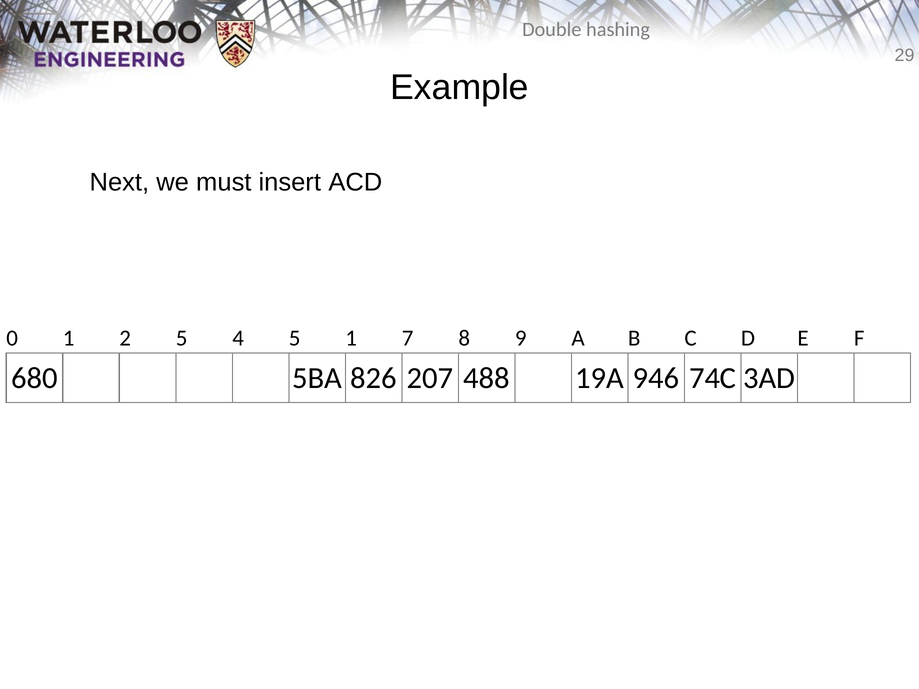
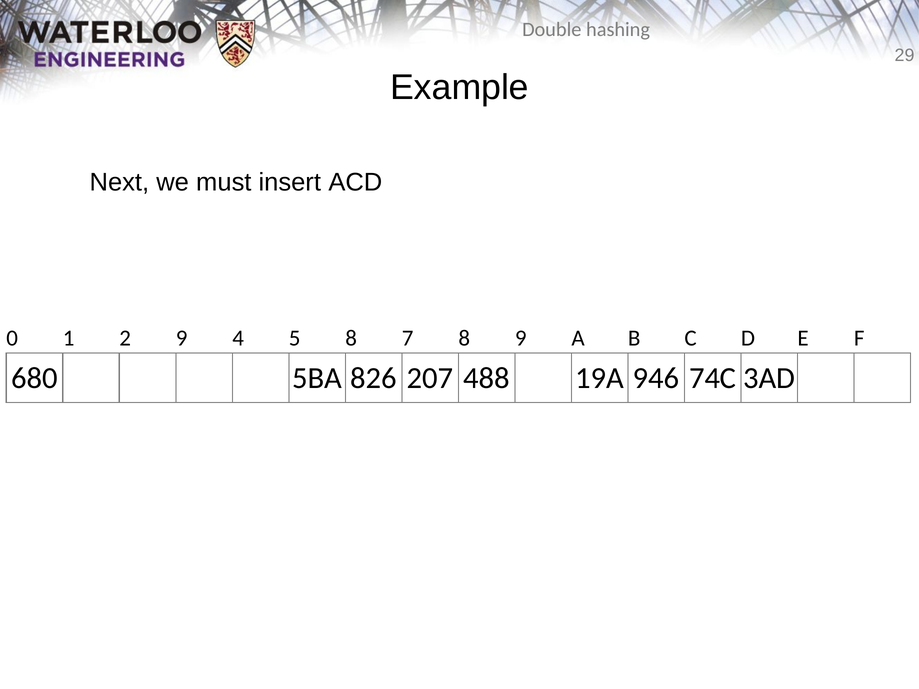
2 5: 5 -> 9
5 1: 1 -> 8
